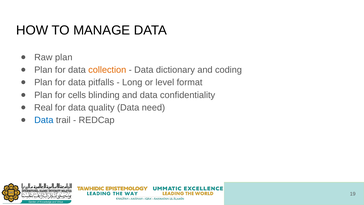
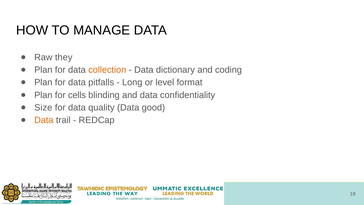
Raw plan: plan -> they
Real: Real -> Size
need: need -> good
Data at (44, 120) colour: blue -> orange
